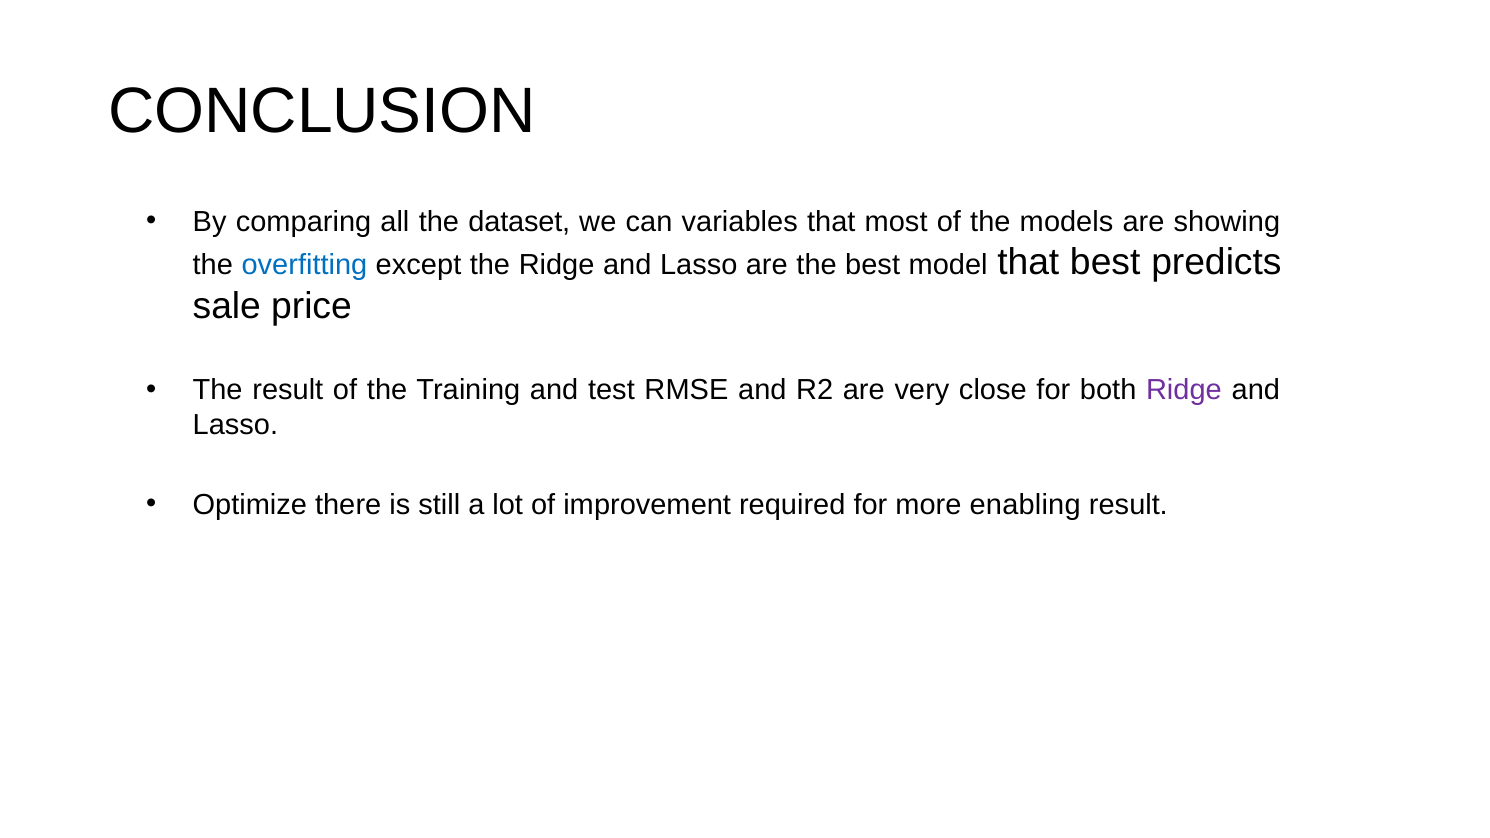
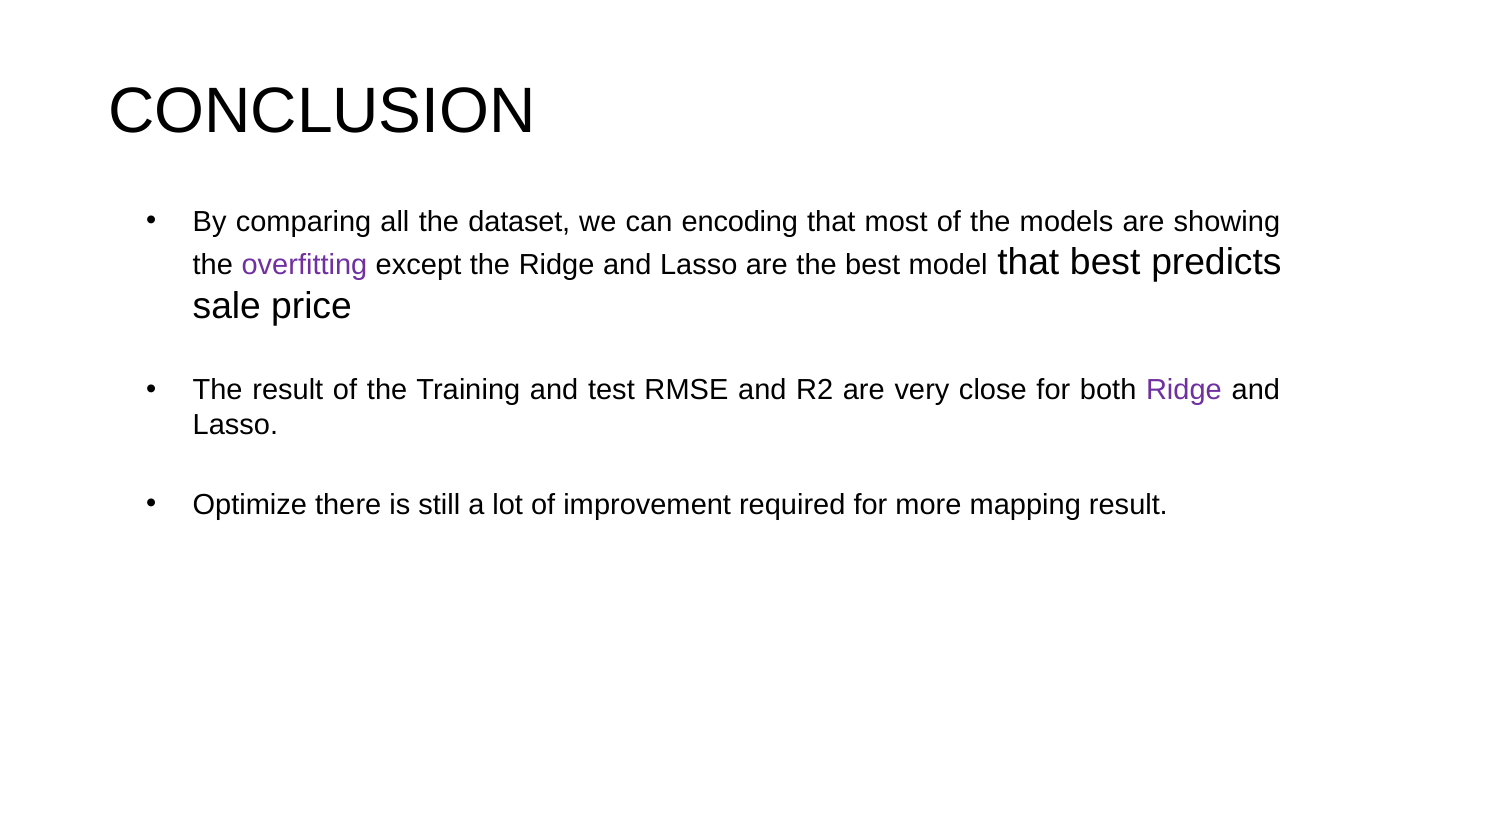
variables: variables -> encoding
overfitting colour: blue -> purple
enabling: enabling -> mapping
